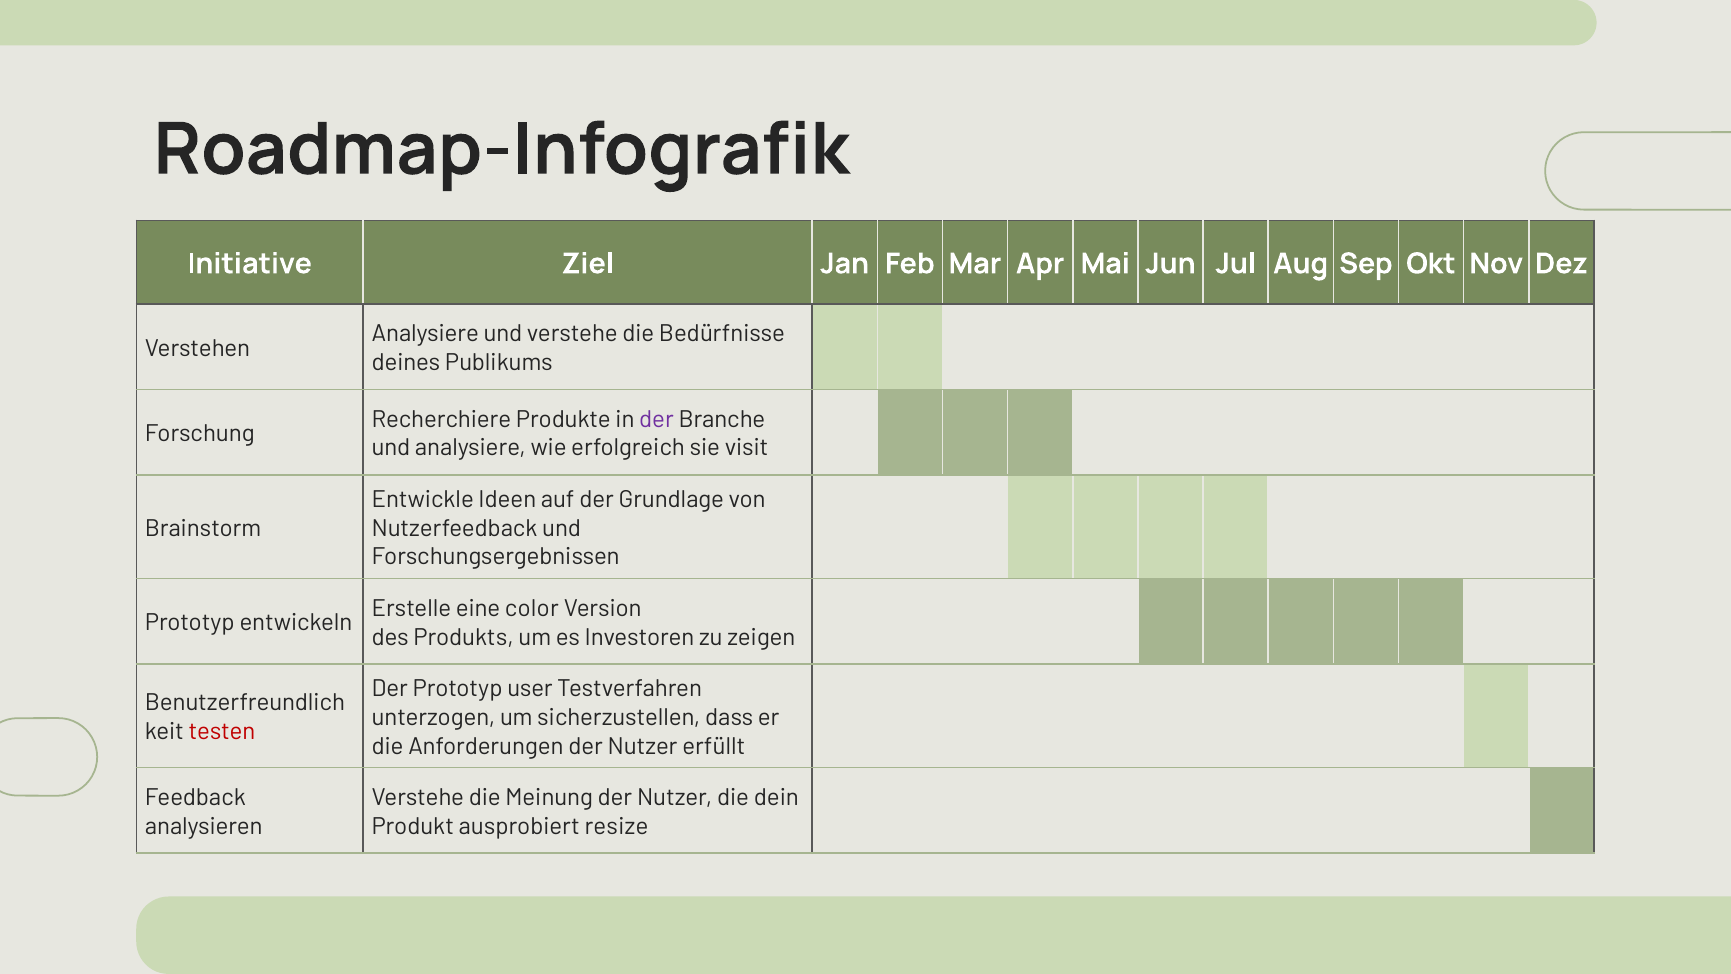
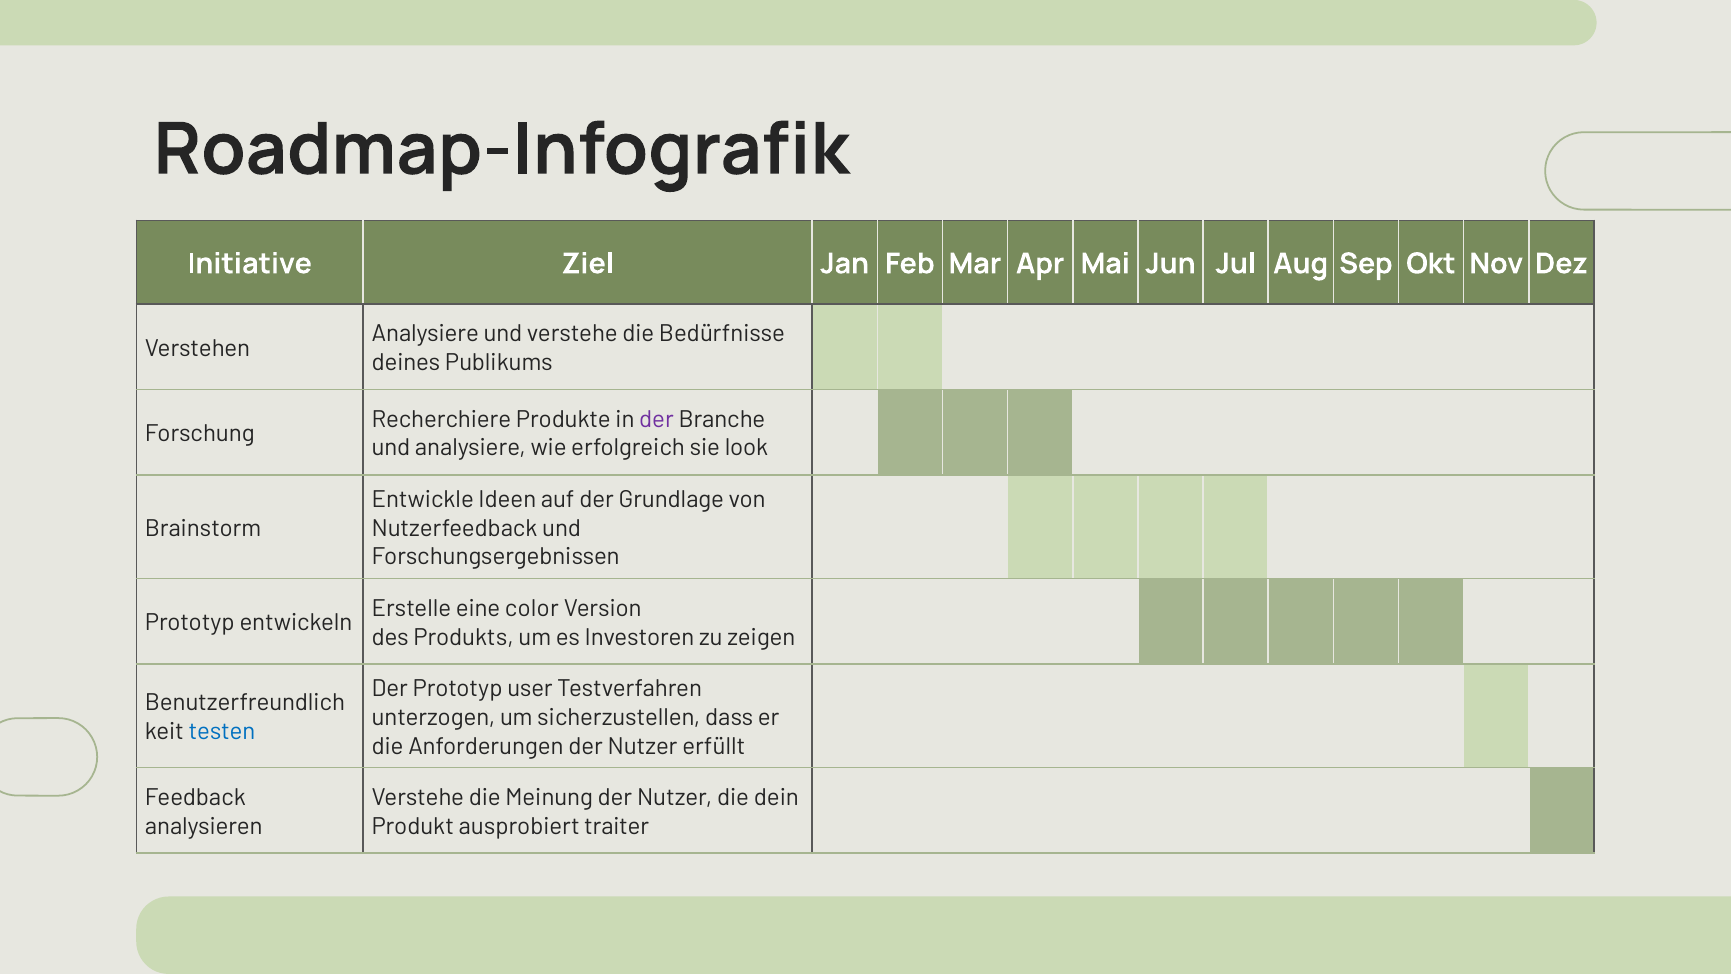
visit: visit -> look
testen colour: red -> blue
resize: resize -> traiter
